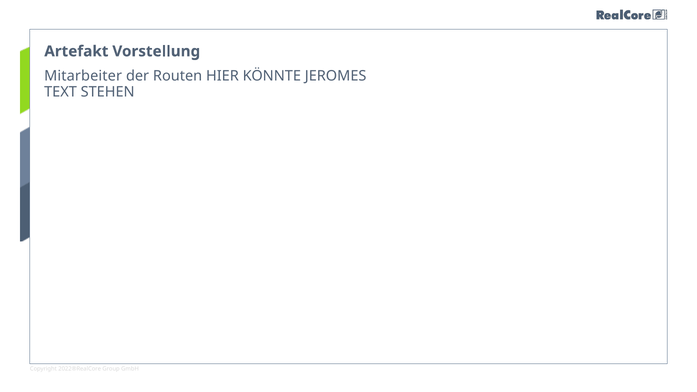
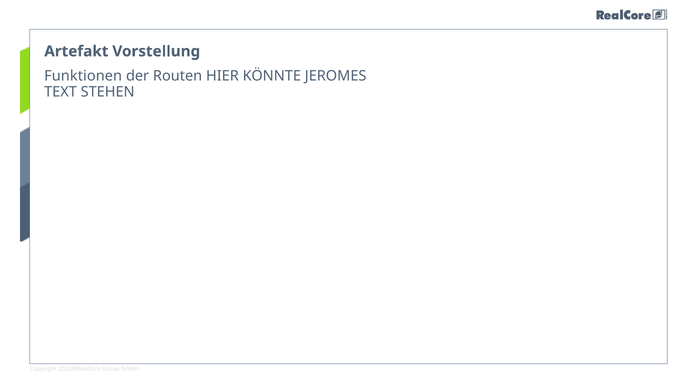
Mitarbeiter: Mitarbeiter -> Funktionen
